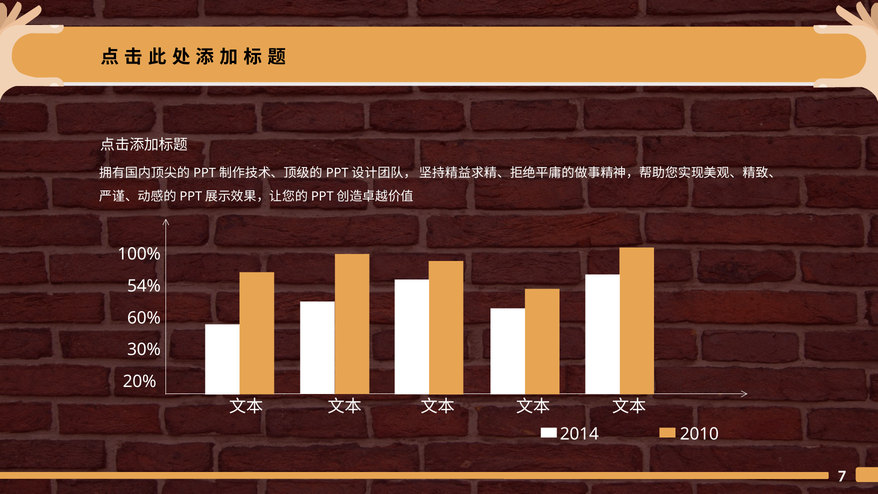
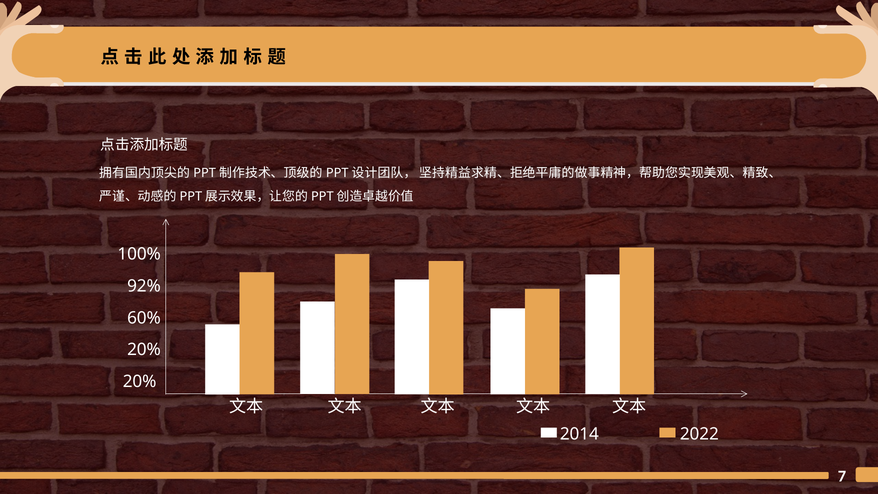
54%: 54% -> 92%
30% at (144, 350): 30% -> 20%
2010: 2010 -> 2022
